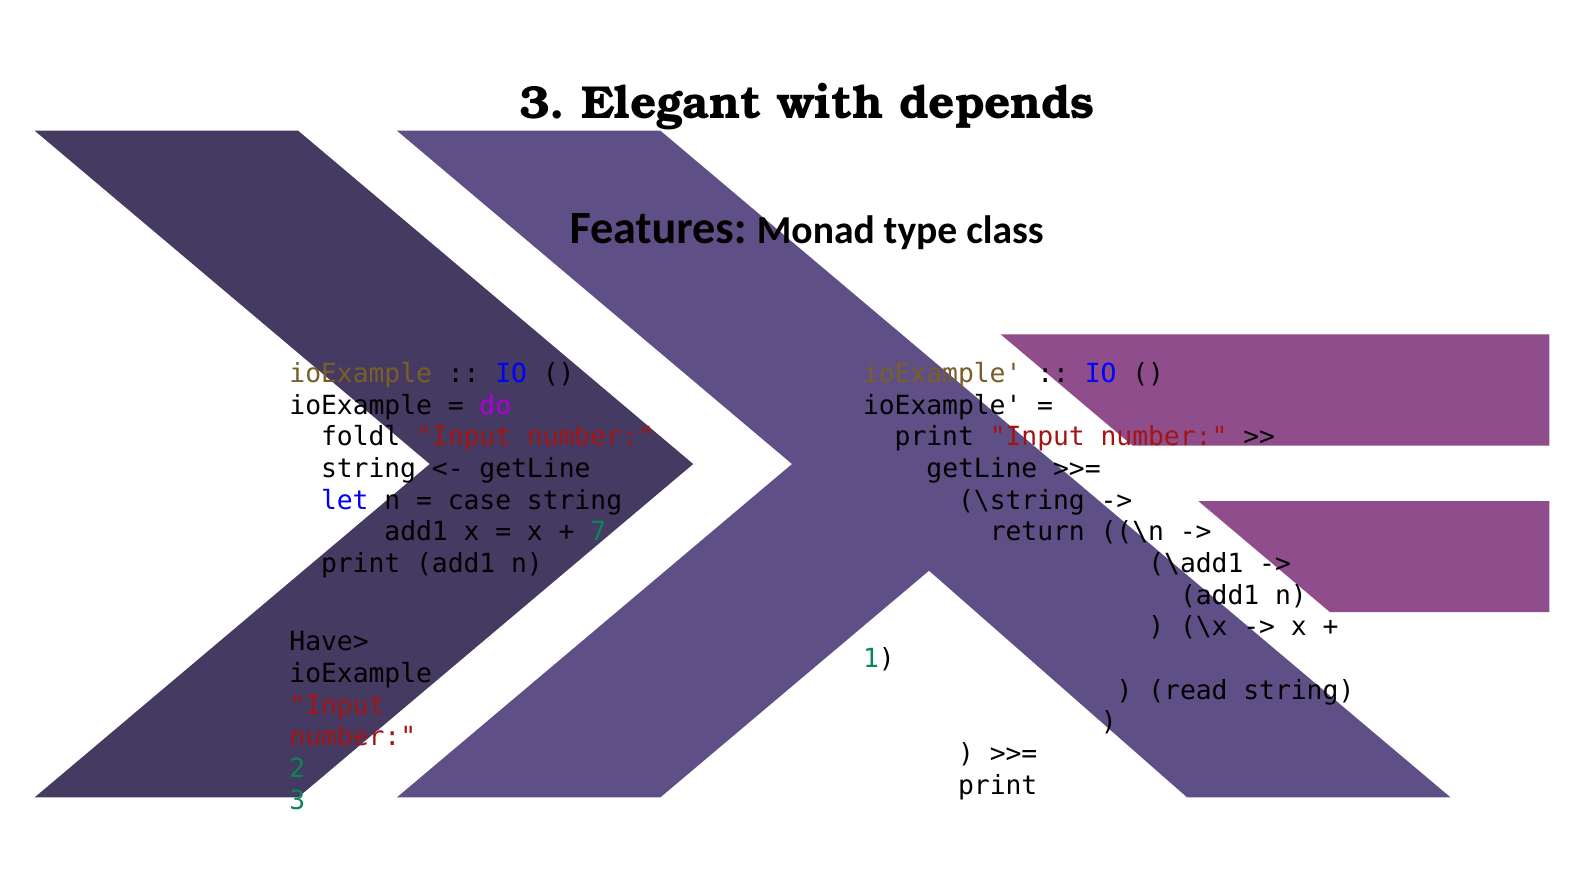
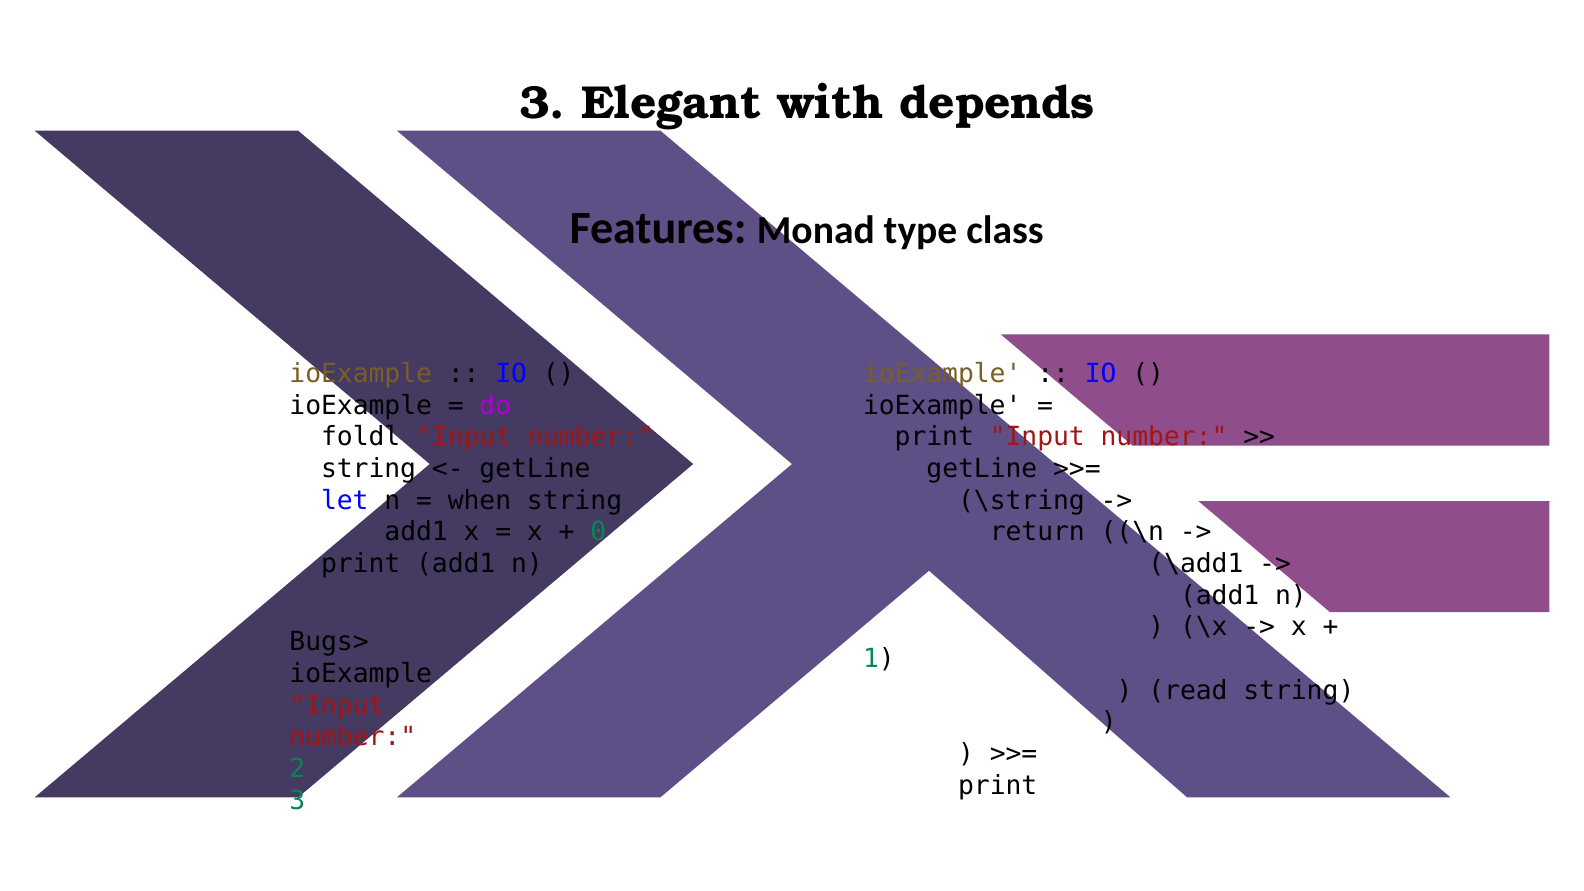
case: case -> when
7: 7 -> 0
Have>: Have> -> Bugs>
